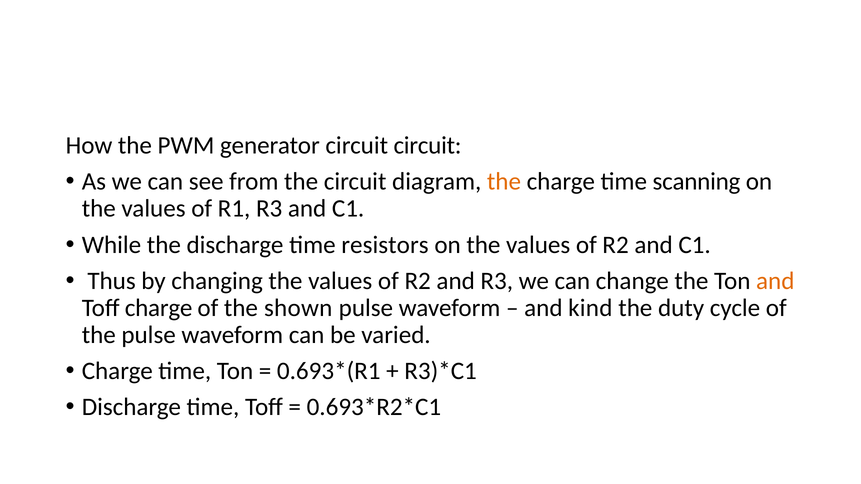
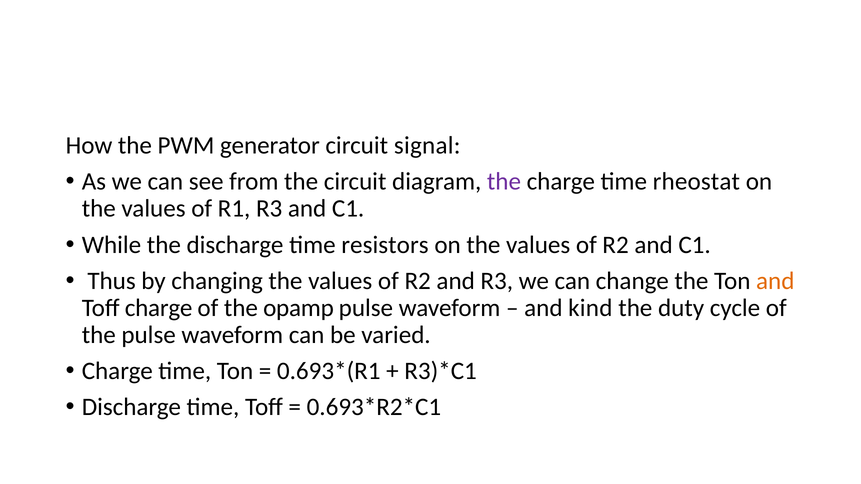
circuit circuit: circuit -> signal
the at (504, 182) colour: orange -> purple
scanning: scanning -> rheostat
shown: shown -> opamp
